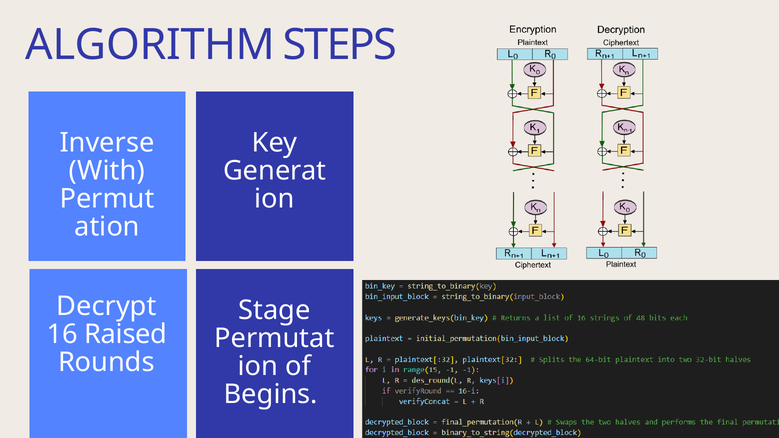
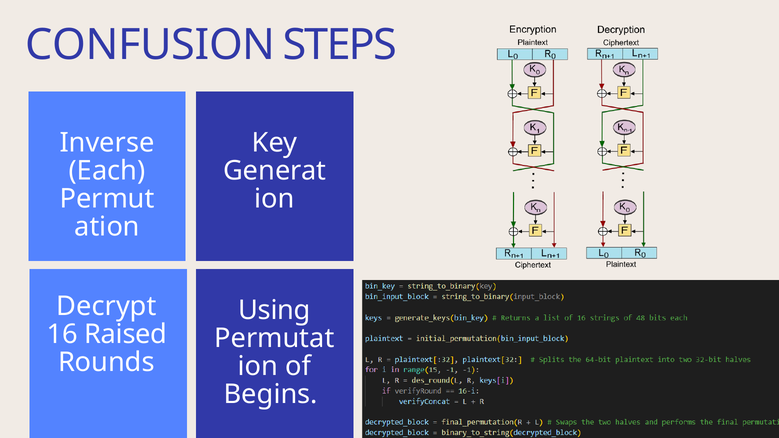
ALGORITHM: ALGORITHM -> CONFUSION
With: With -> Each
Stage: Stage -> Using
